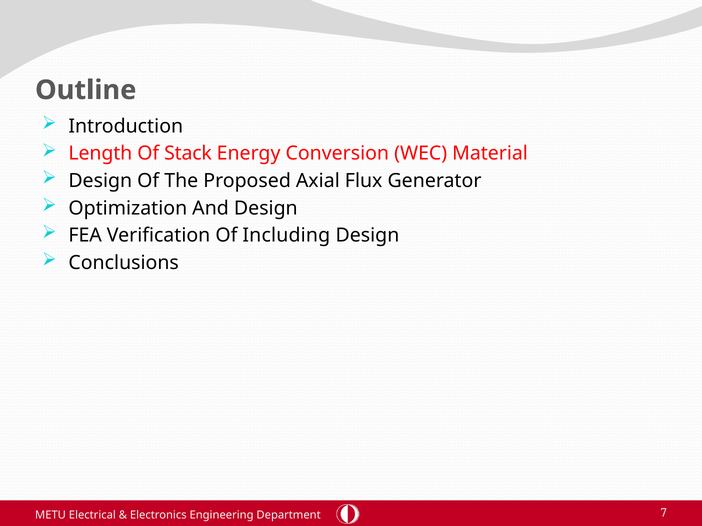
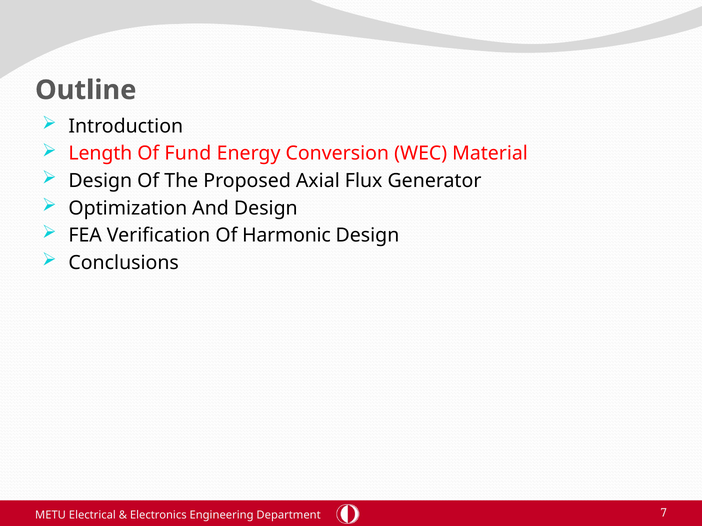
Stack: Stack -> Fund
Including: Including -> Harmonic
